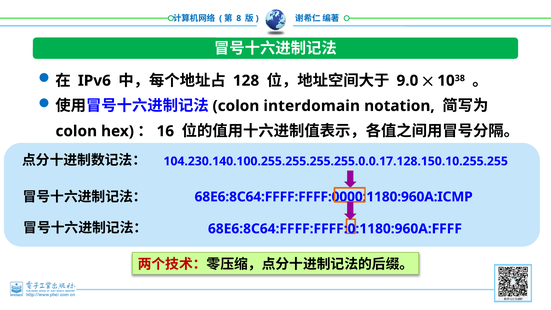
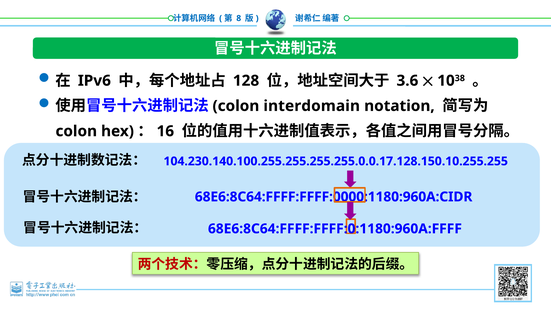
9.0: 9.0 -> 3.6
68E6:8C64:FFFF:FFFF:0000:1180:960A:ICMP: 68E6:8C64:FFFF:FFFF:0000:1180:960A:ICMP -> 68E6:8C64:FFFF:FFFF:0000:1180:960A:CIDR
